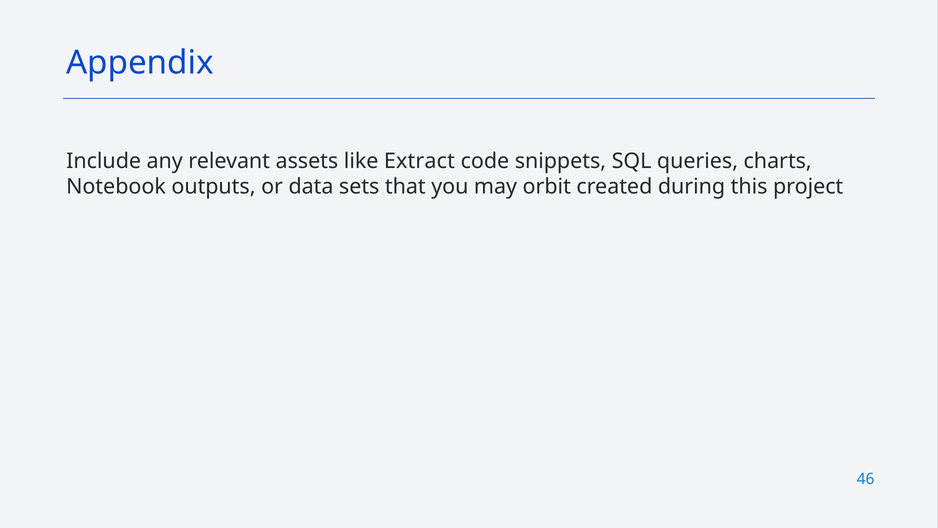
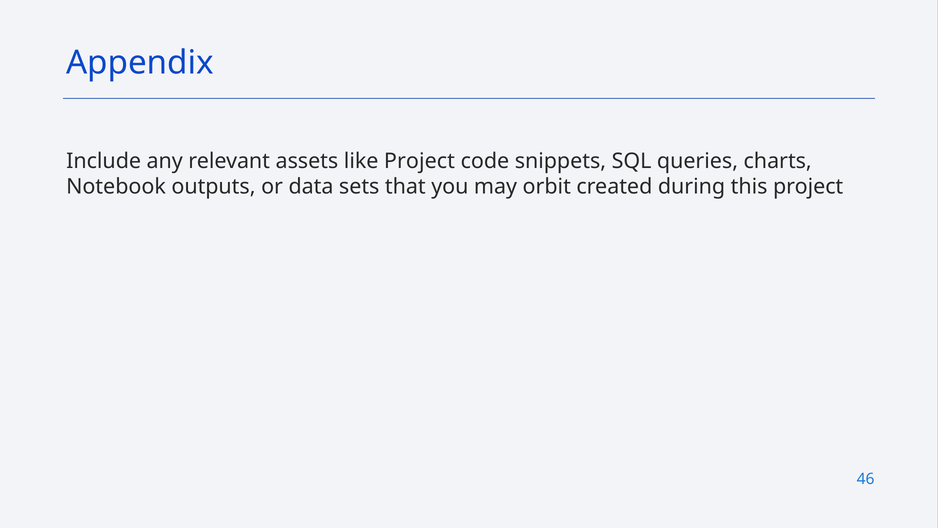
like Extract: Extract -> Project
